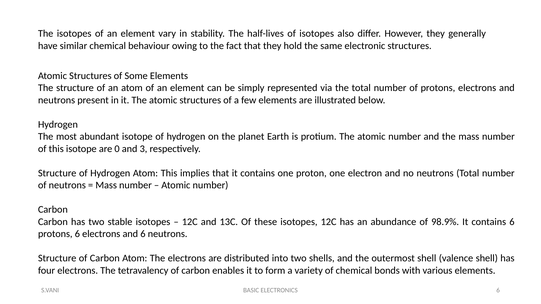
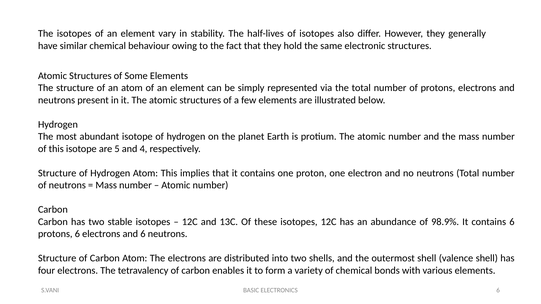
0: 0 -> 5
3: 3 -> 4
